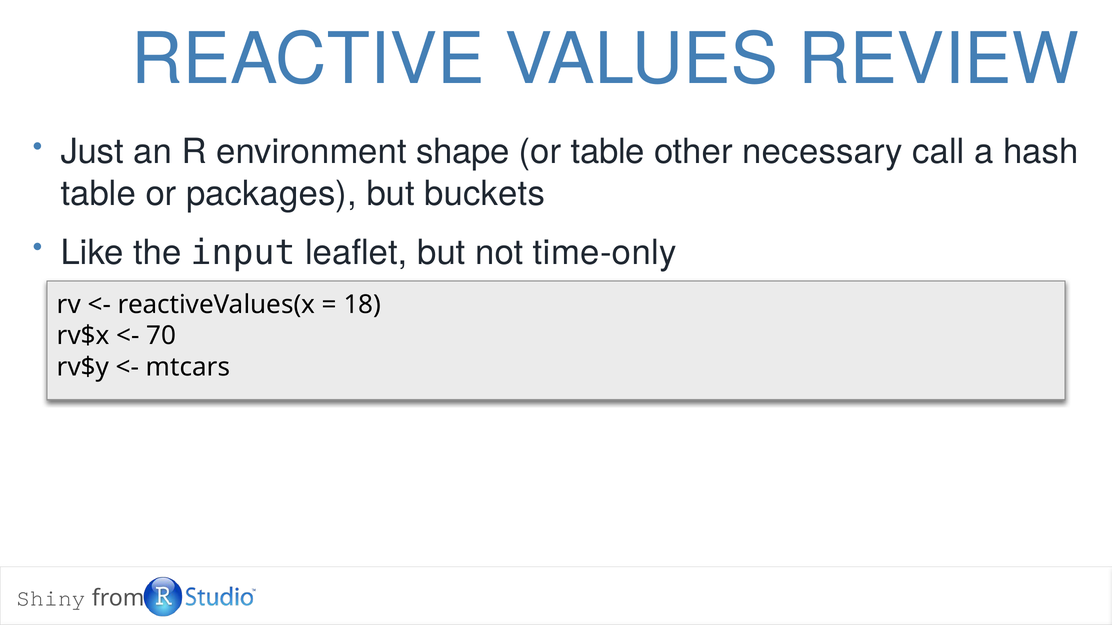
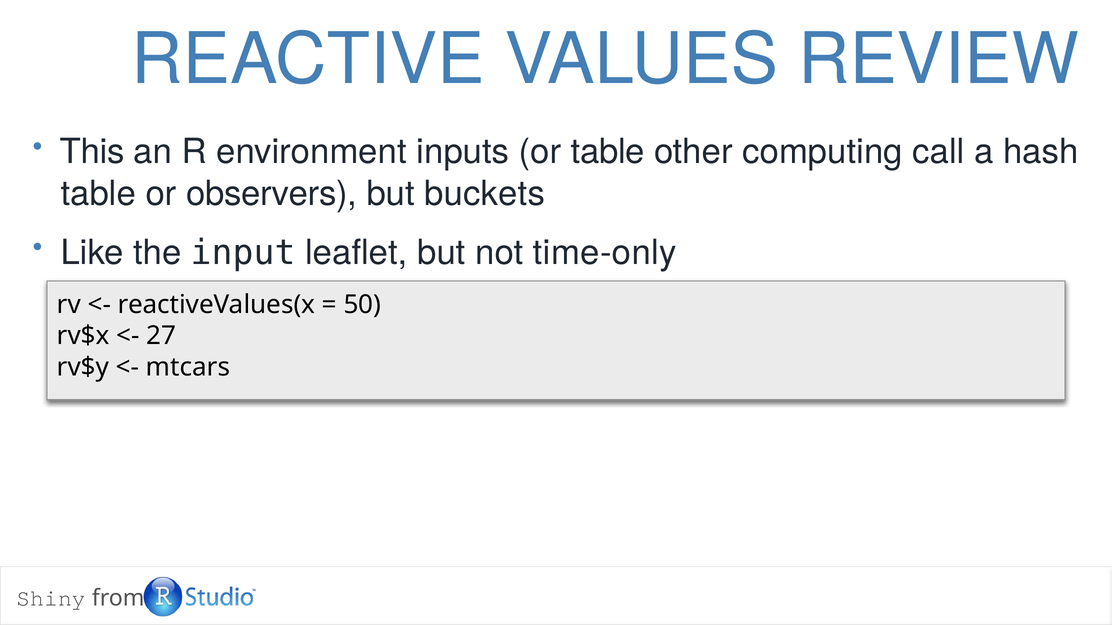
Just: Just -> This
shape: shape -> inputs
necessary: necessary -> computing
packages: packages -> observers
18: 18 -> 50
70: 70 -> 27
